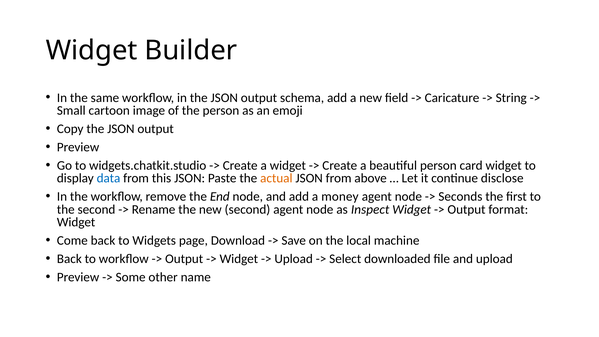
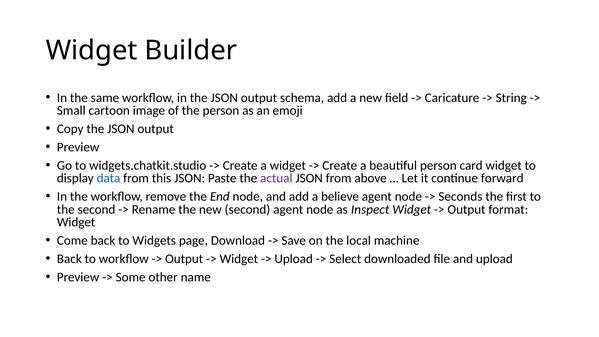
actual colour: orange -> purple
disclose: disclose -> forward
money: money -> believe
